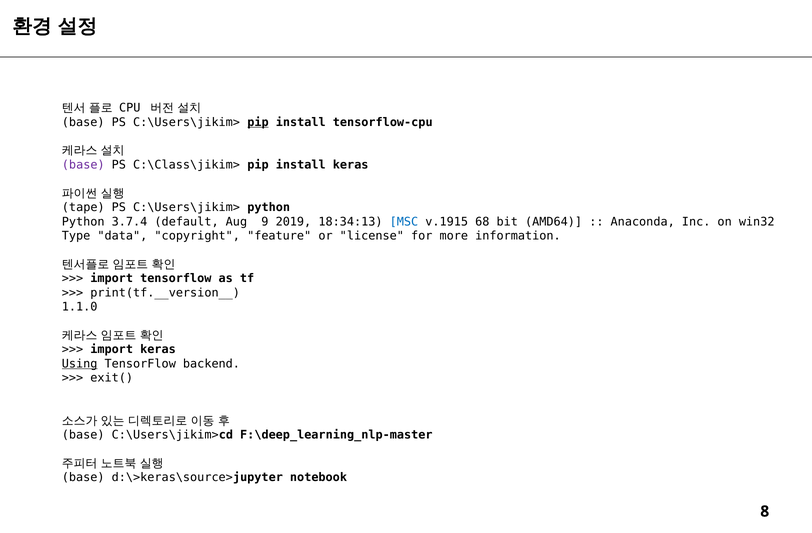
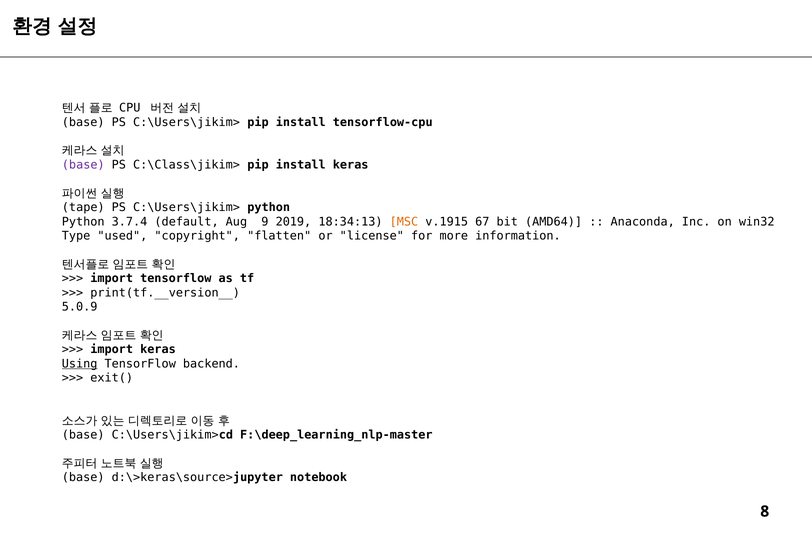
pip at (258, 122) underline: present -> none
MSC colour: blue -> orange
68: 68 -> 67
data: data -> used
feature: feature -> flatten
1.1.0: 1.1.0 -> 5.0.9
